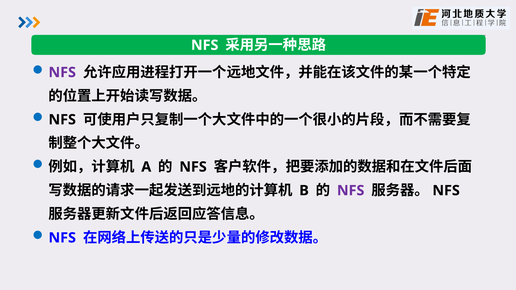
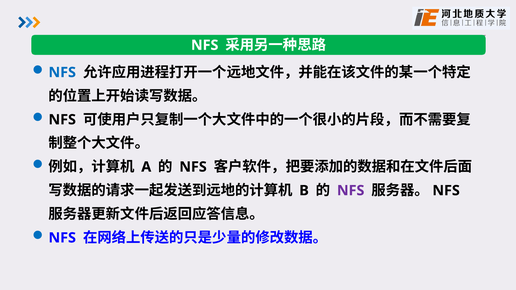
NFS at (62, 72) colour: purple -> blue
